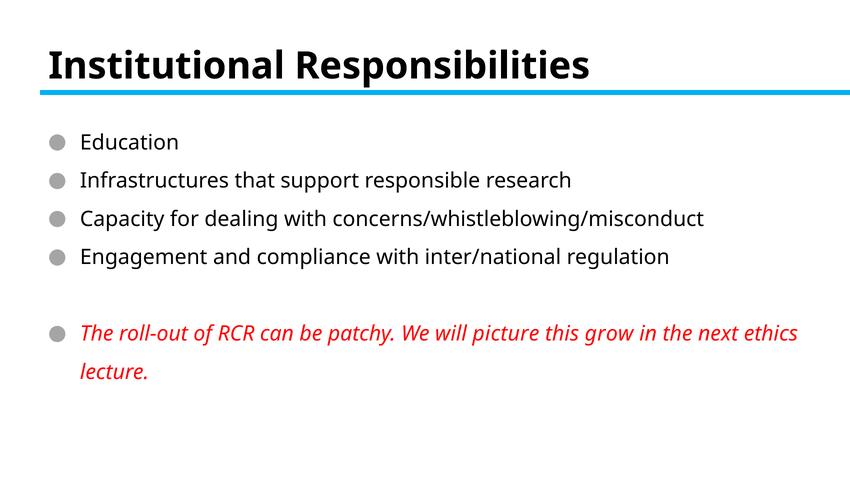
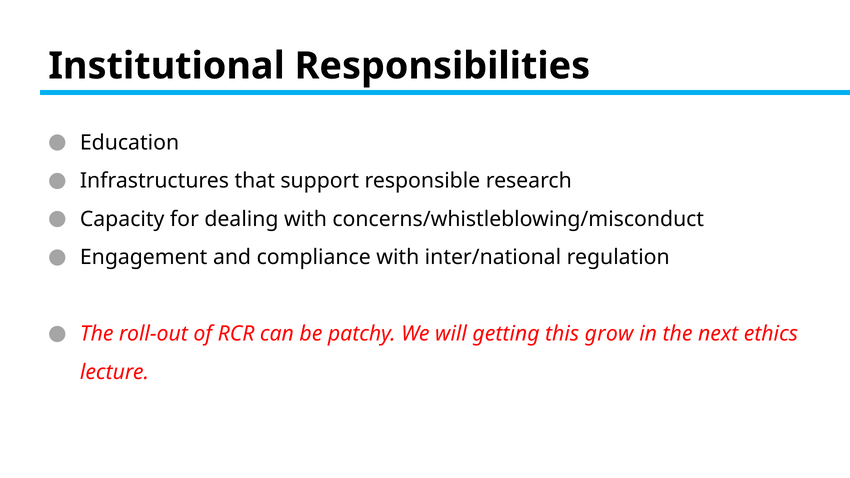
picture: picture -> getting
